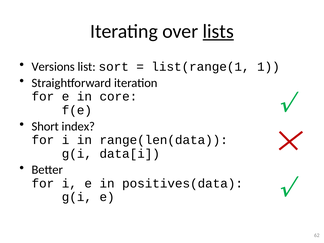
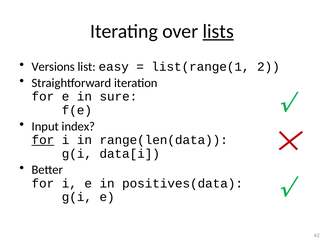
sort: sort -> easy
1: 1 -> 2
core: core -> sure
Short: Short -> Input
for at (43, 140) underline: none -> present
